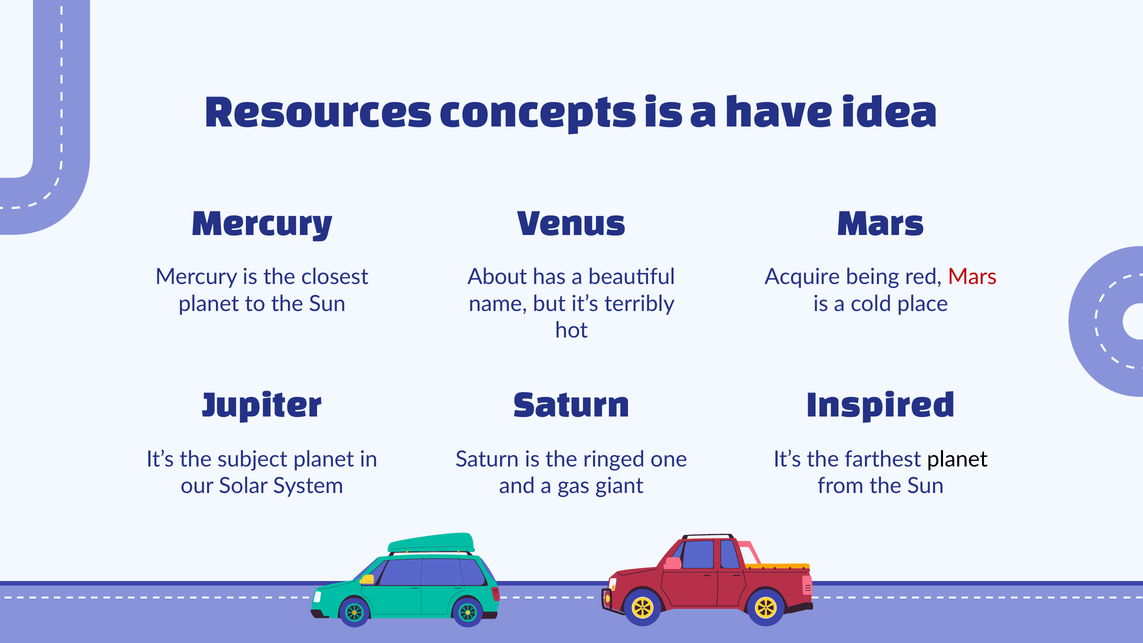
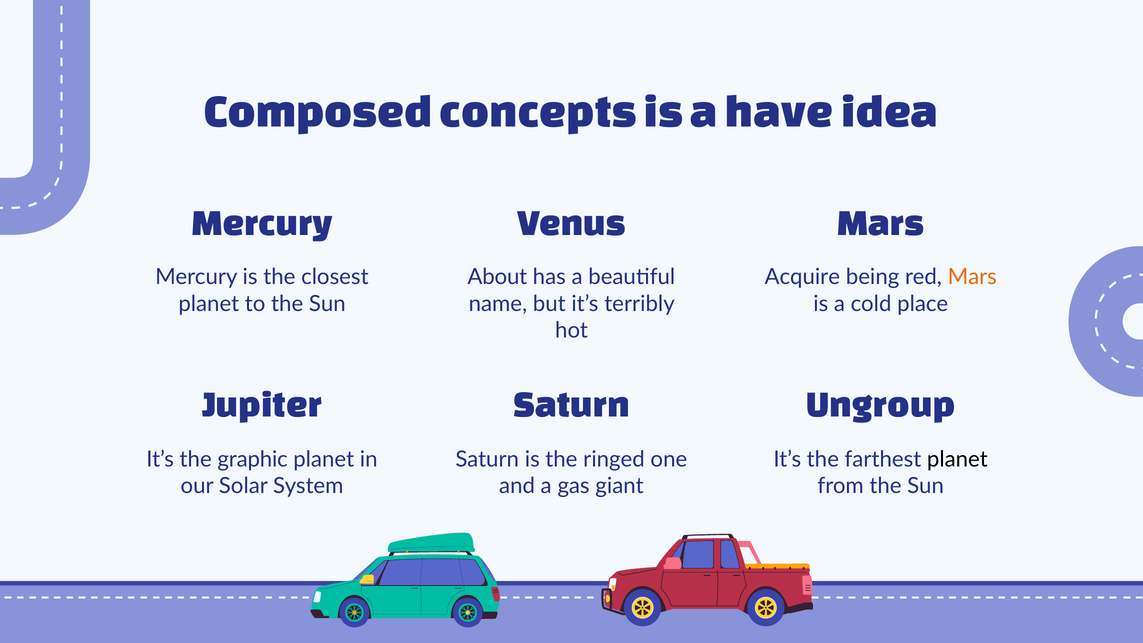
Resources: Resources -> Composed
Mars at (972, 277) colour: red -> orange
Inspired: Inspired -> Ungroup
subject: subject -> graphic
